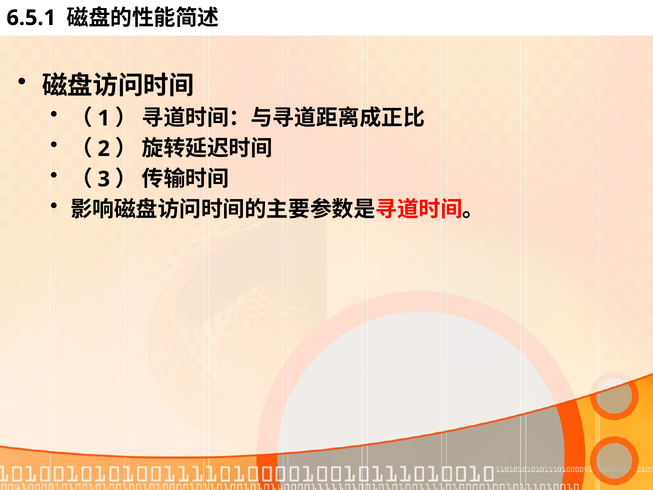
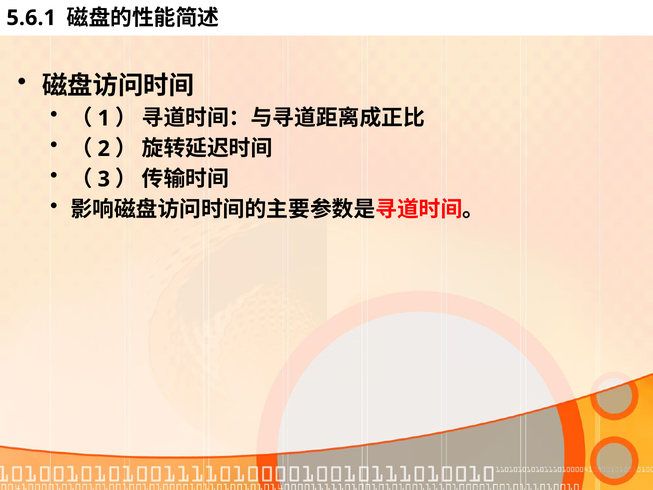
6.5.1: 6.5.1 -> 5.6.1
